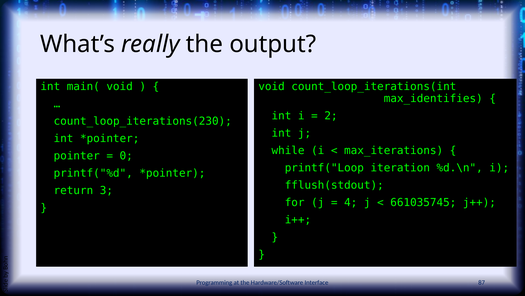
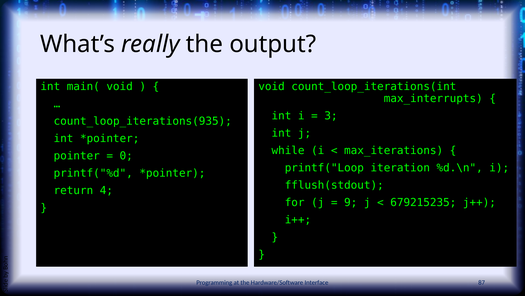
max_identifies: max_identifies -> max_interrupts
2: 2 -> 3
count_loop_iterations(230: count_loop_iterations(230 -> count_loop_iterations(935
3: 3 -> 4
4: 4 -> 9
661035745: 661035745 -> 679215235
